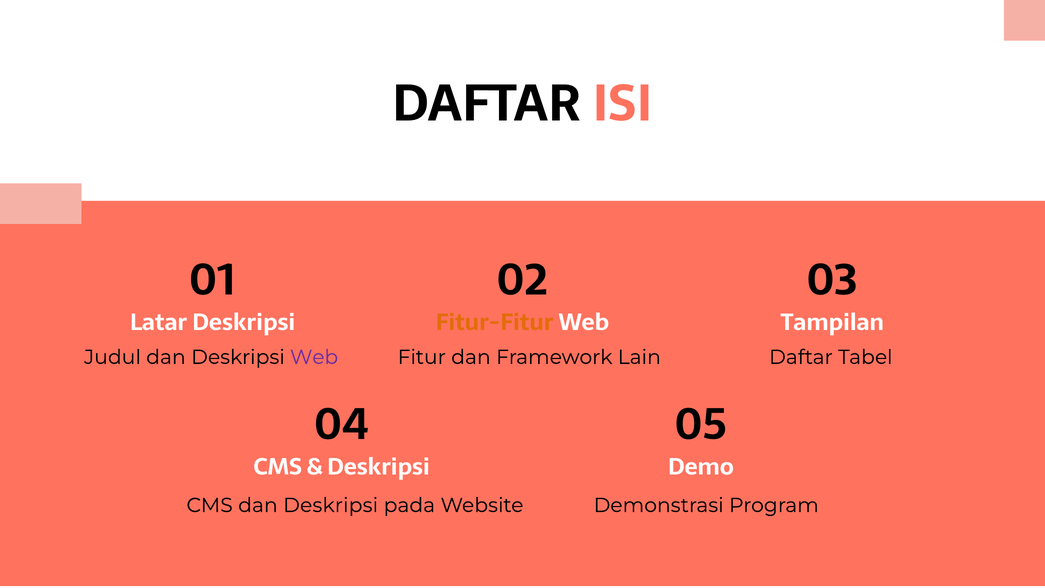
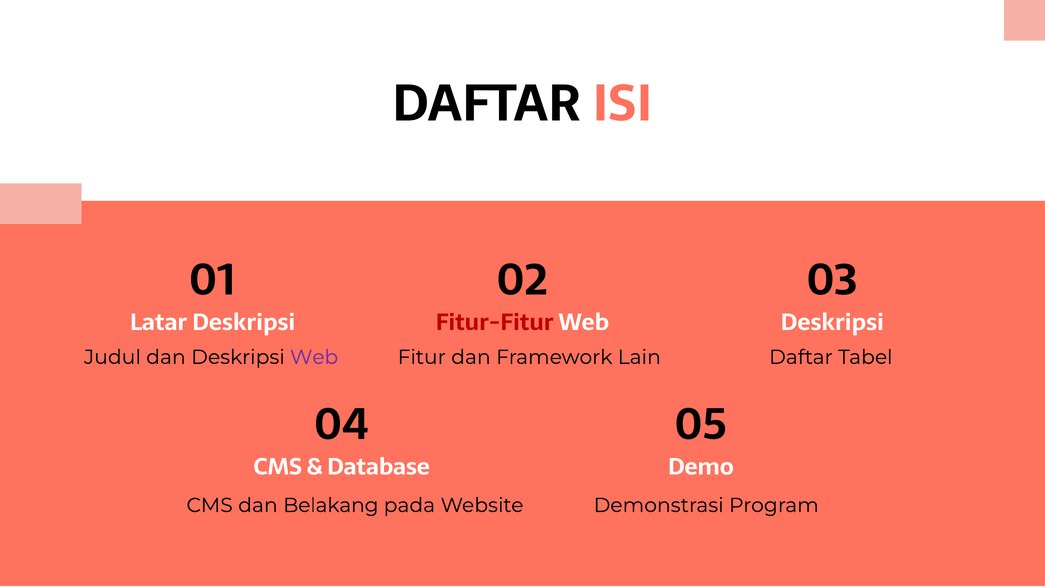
Fitur-Fitur colour: orange -> red
Tampilan at (832, 322): Tampilan -> Deskripsi
Deskripsi at (378, 467): Deskripsi -> Database
CMS dan Deskripsi: Deskripsi -> Belakang
